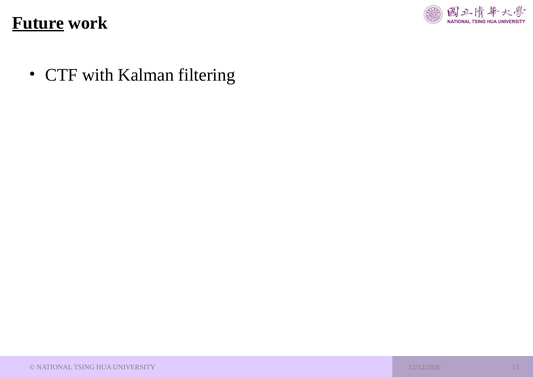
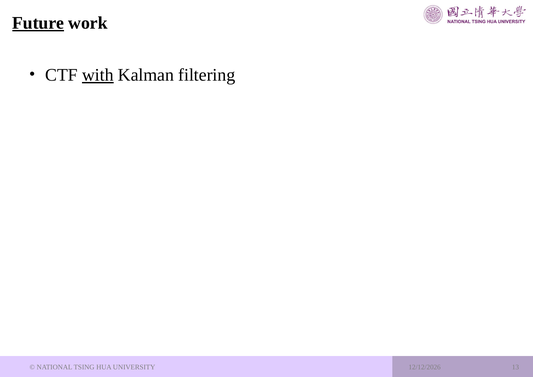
with underline: none -> present
